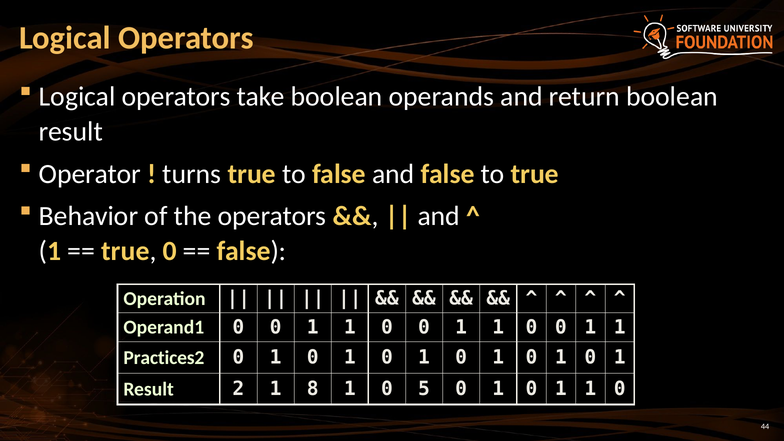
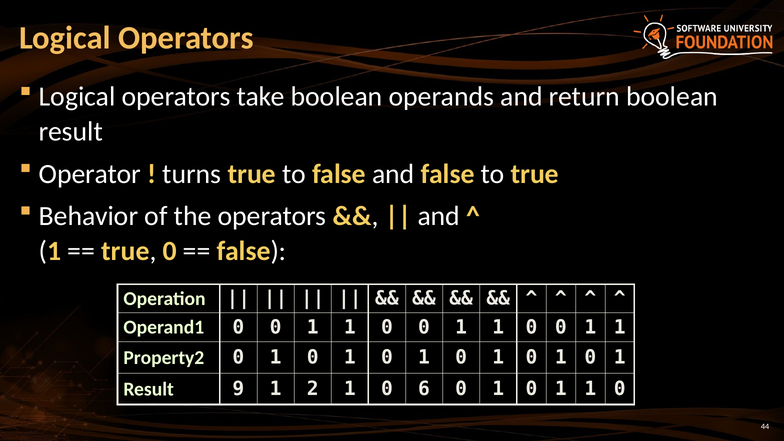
Practices2: Practices2 -> Property2
2: 2 -> 9
8: 8 -> 2
5: 5 -> 6
